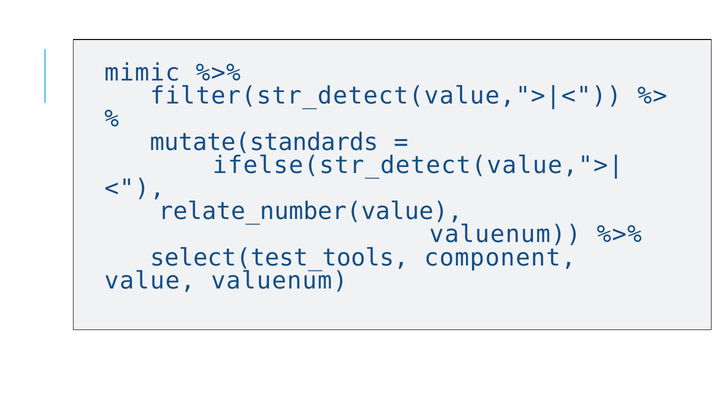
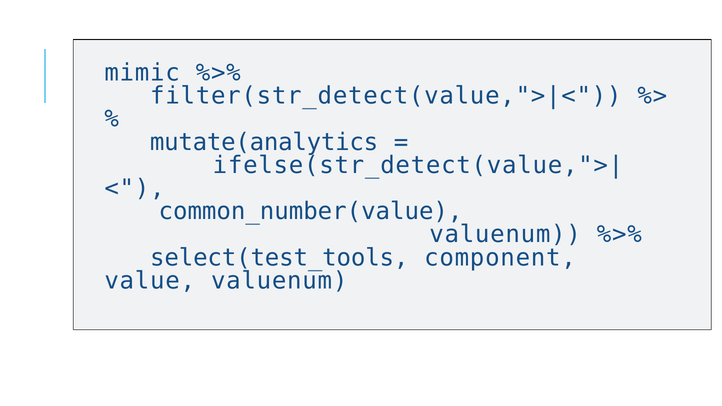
mutate(standards: mutate(standards -> mutate(analytics
relate_number(value: relate_number(value -> common_number(value
